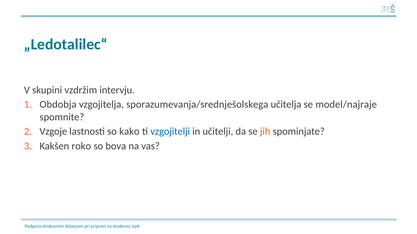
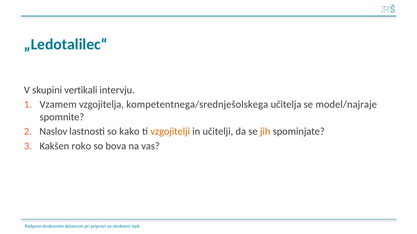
vzdržim: vzdržim -> vertikali
Obdobja: Obdobja -> Vzamem
sporazumevanja/srednješolskega: sporazumevanja/srednješolskega -> kompetentnega/srednješolskega
Vzgoje: Vzgoje -> Naslov
vzgojitelji colour: blue -> orange
